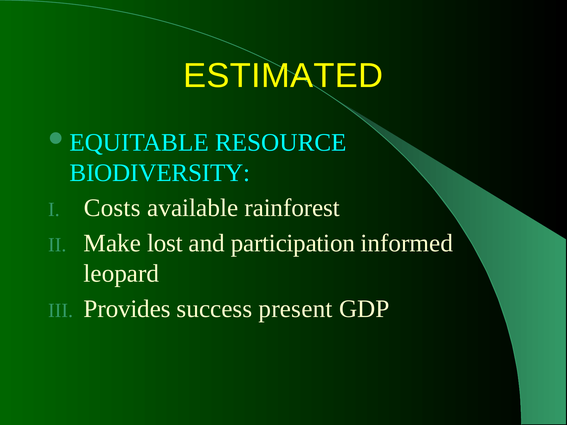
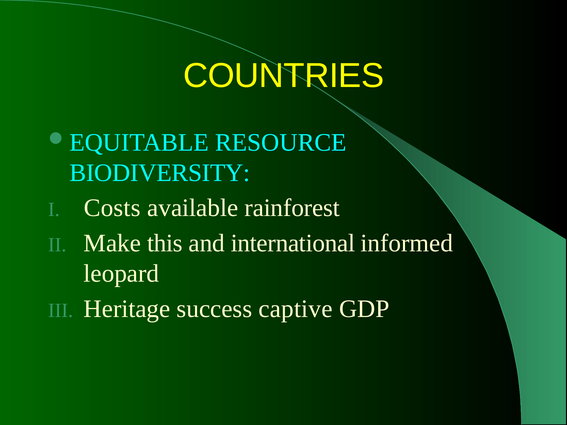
ESTIMATED: ESTIMATED -> COUNTRIES
lost: lost -> this
participation: participation -> international
Provides: Provides -> Heritage
present: present -> captive
